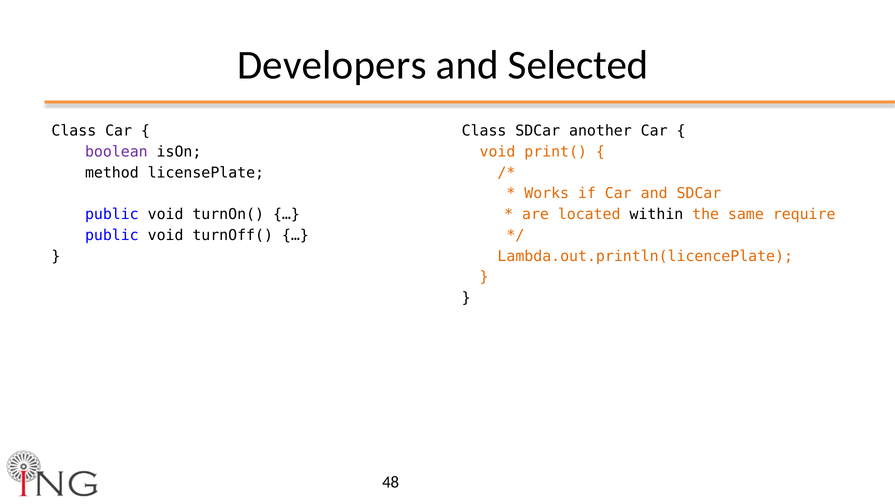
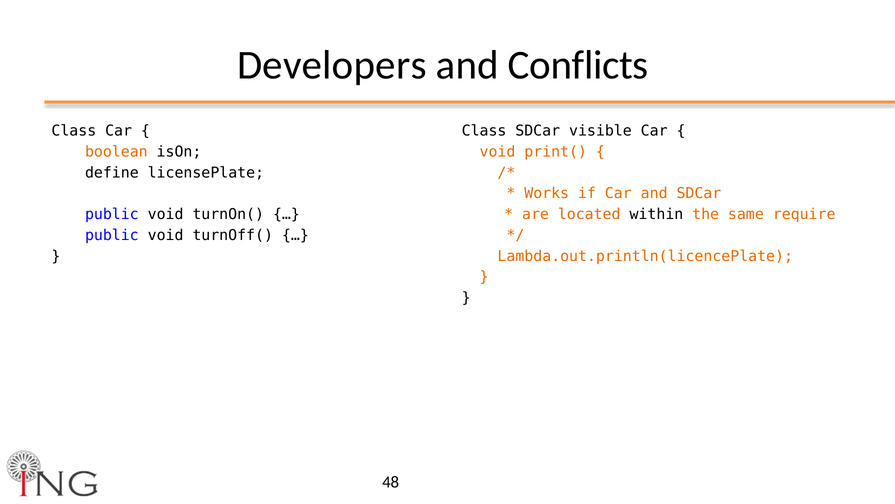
Selected: Selected -> Conflicts
another: another -> visible
boolean colour: purple -> orange
method: method -> define
